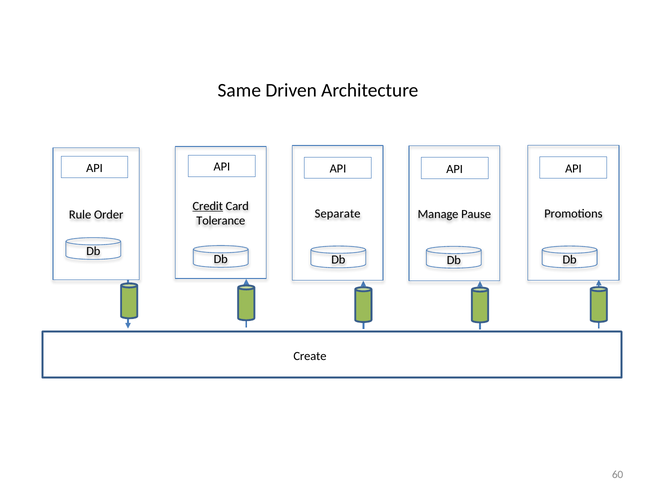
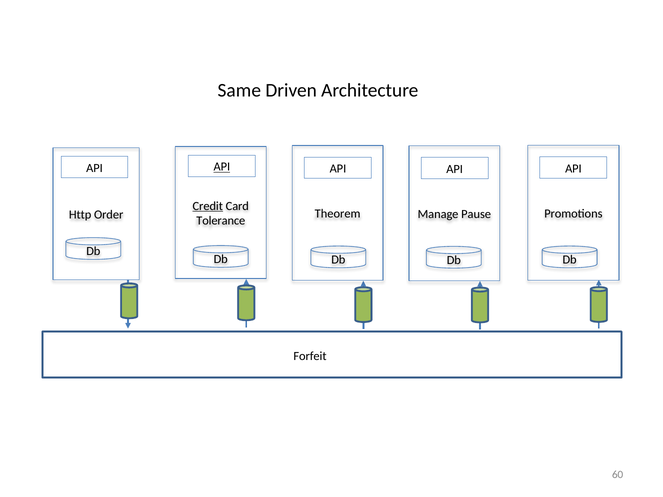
API at (222, 167) underline: none -> present
Separate: Separate -> Theorem
Rule: Rule -> Http
Create: Create -> Forfeit
